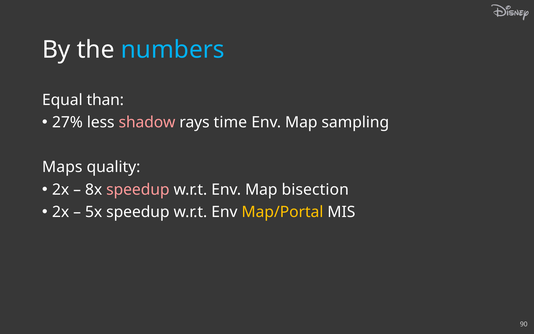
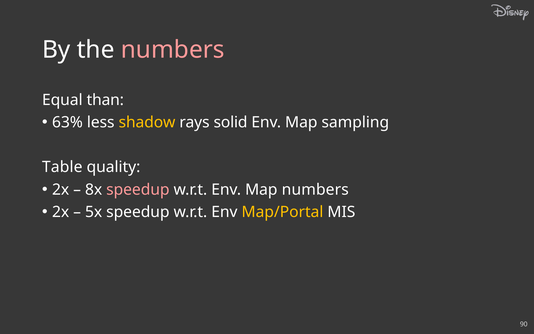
numbers at (173, 50) colour: light blue -> pink
27%: 27% -> 63%
shadow colour: pink -> yellow
time: time -> solid
Maps: Maps -> Table
Map bisection: bisection -> numbers
